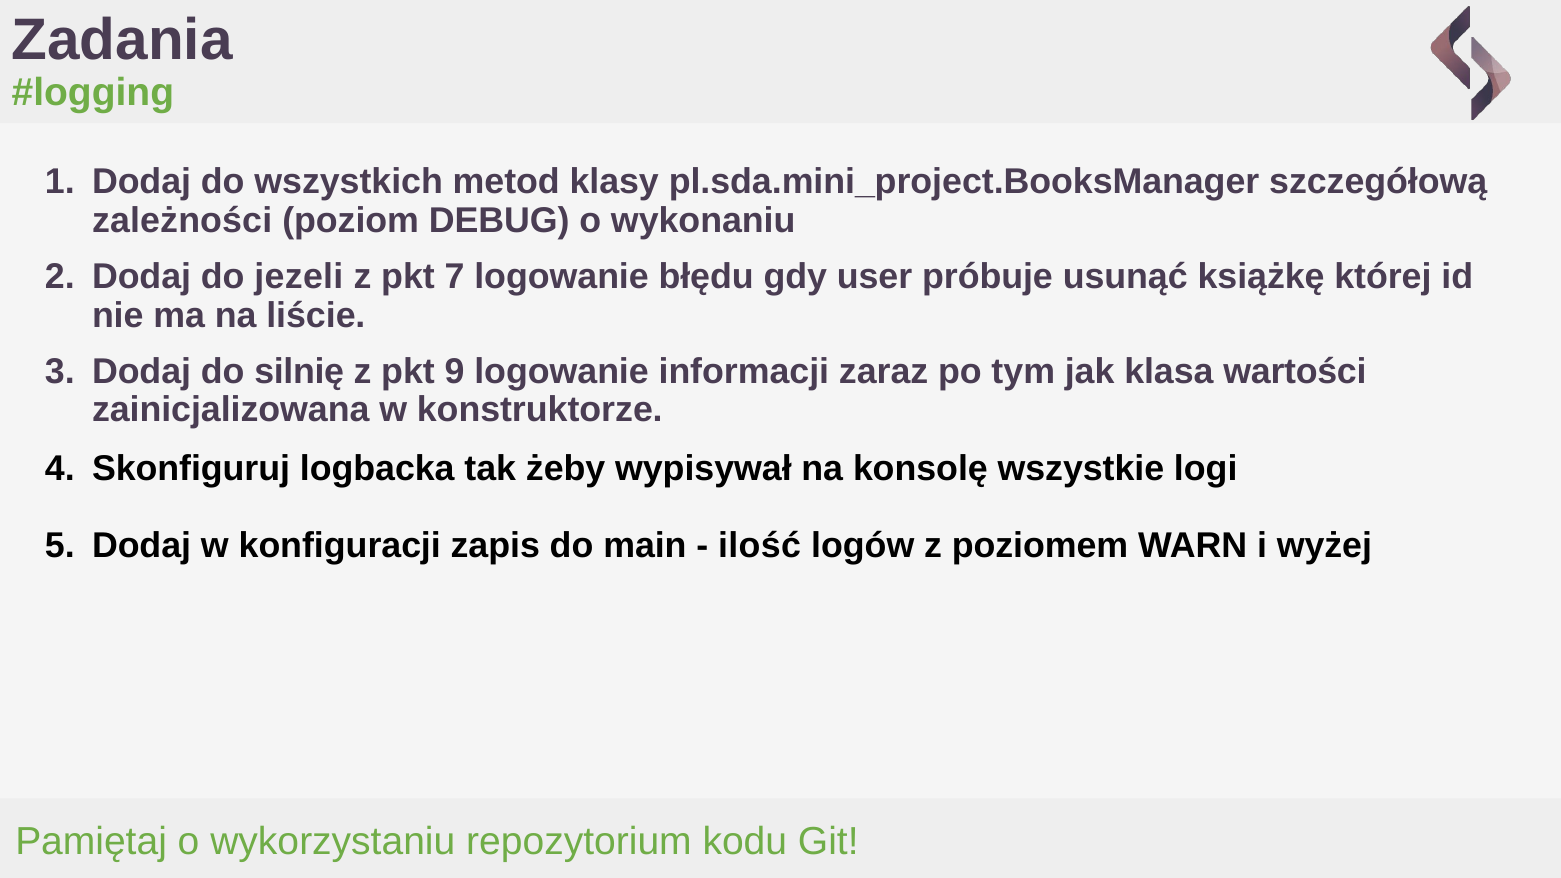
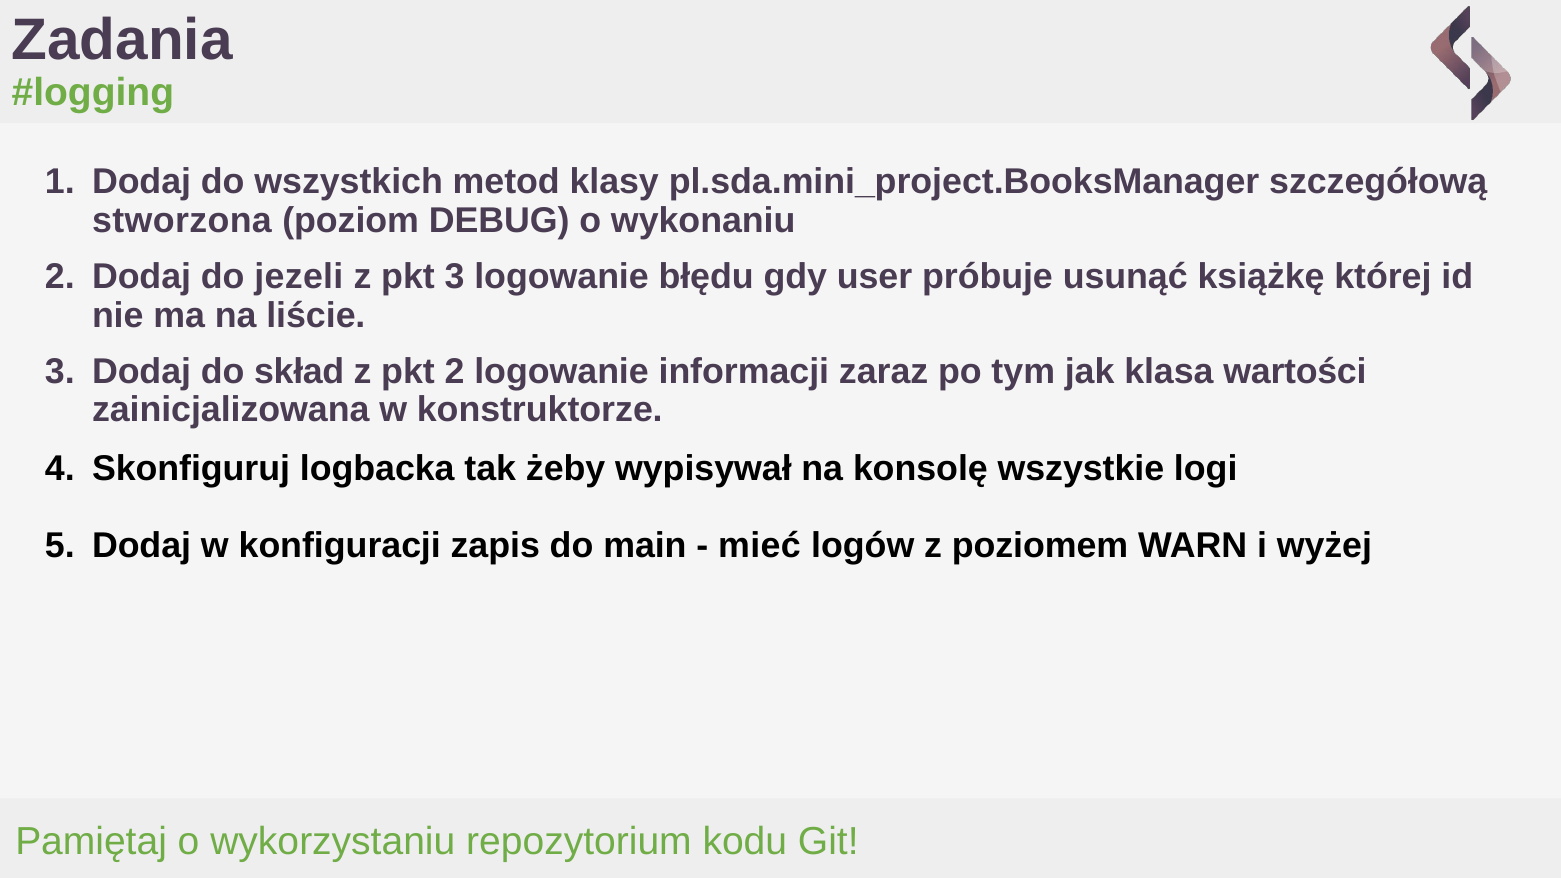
zależności: zależności -> stworzona
pkt 7: 7 -> 3
silnię: silnię -> skład
pkt 9: 9 -> 2
ilość: ilość -> mieć
